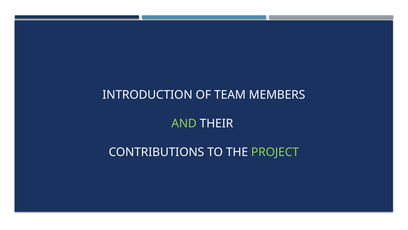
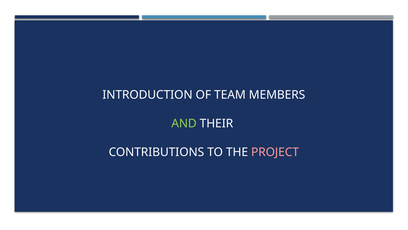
PROJECT colour: light green -> pink
